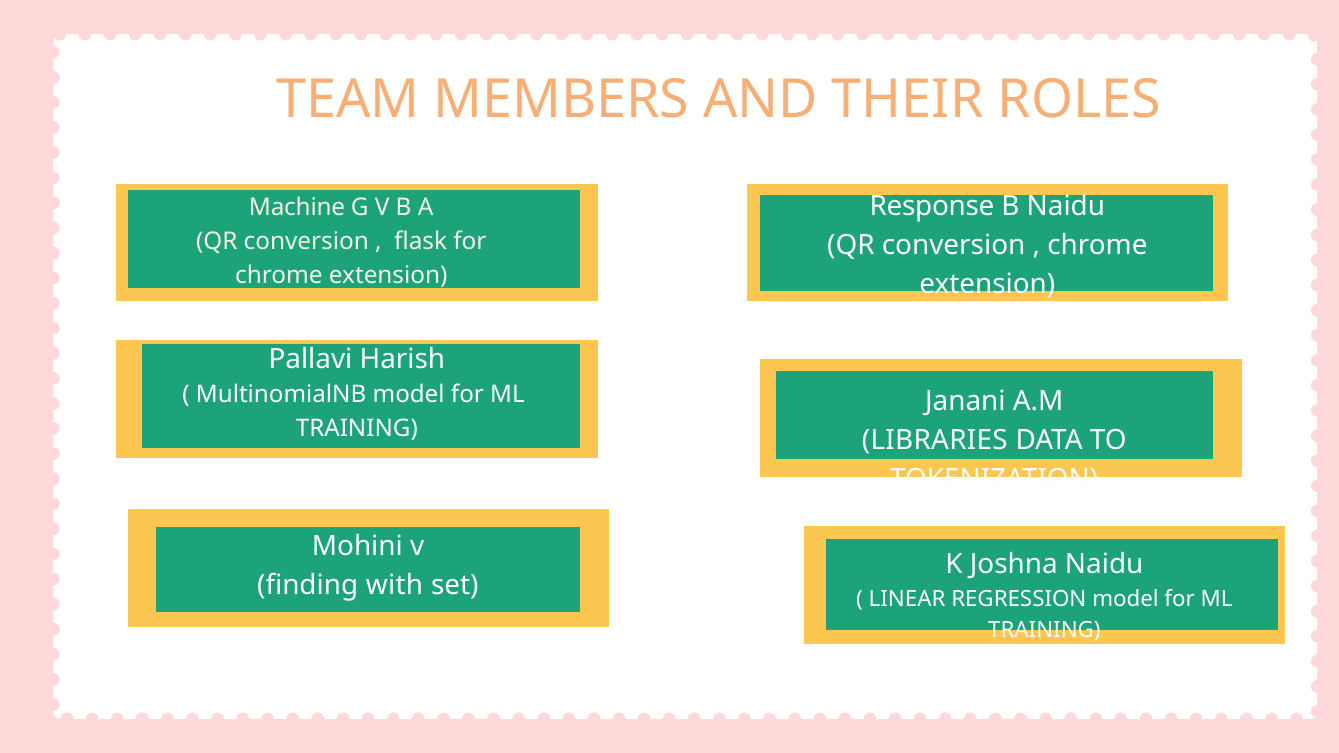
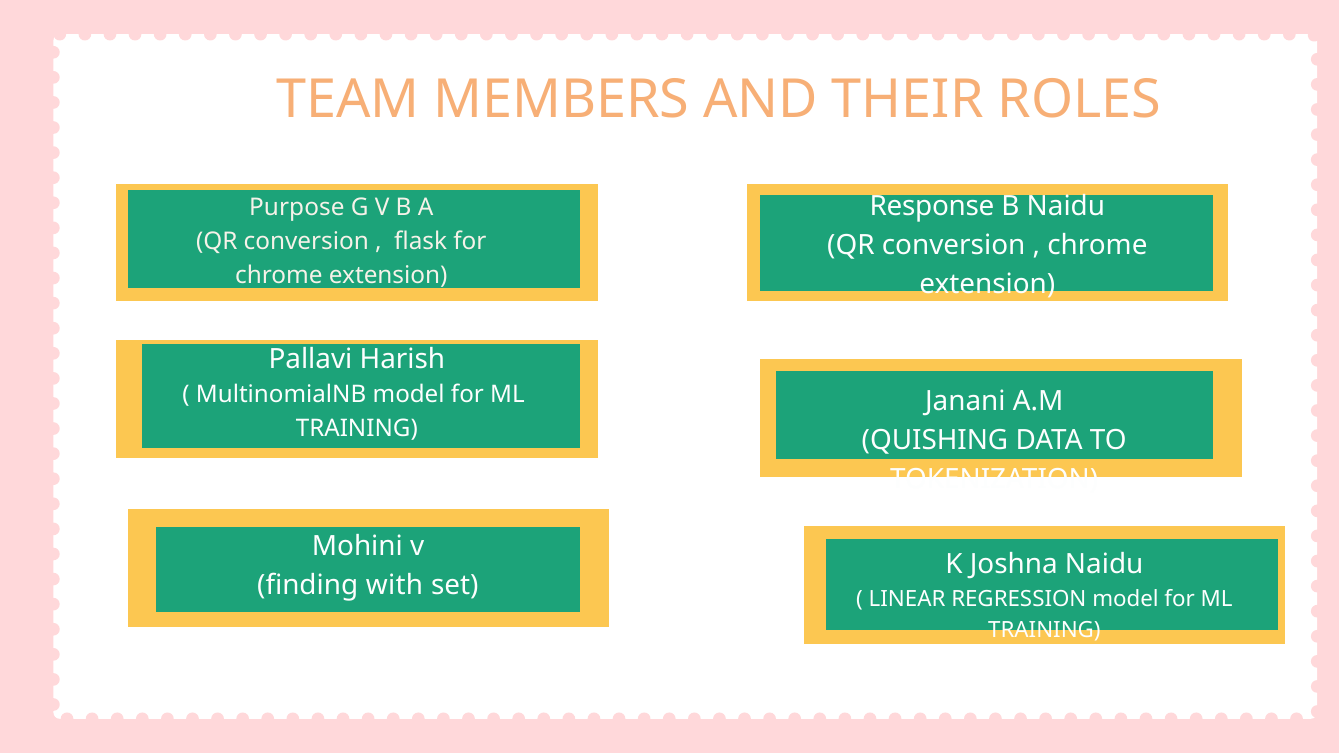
Machine: Machine -> Purpose
LIBRARIES: LIBRARIES -> QUISHING
